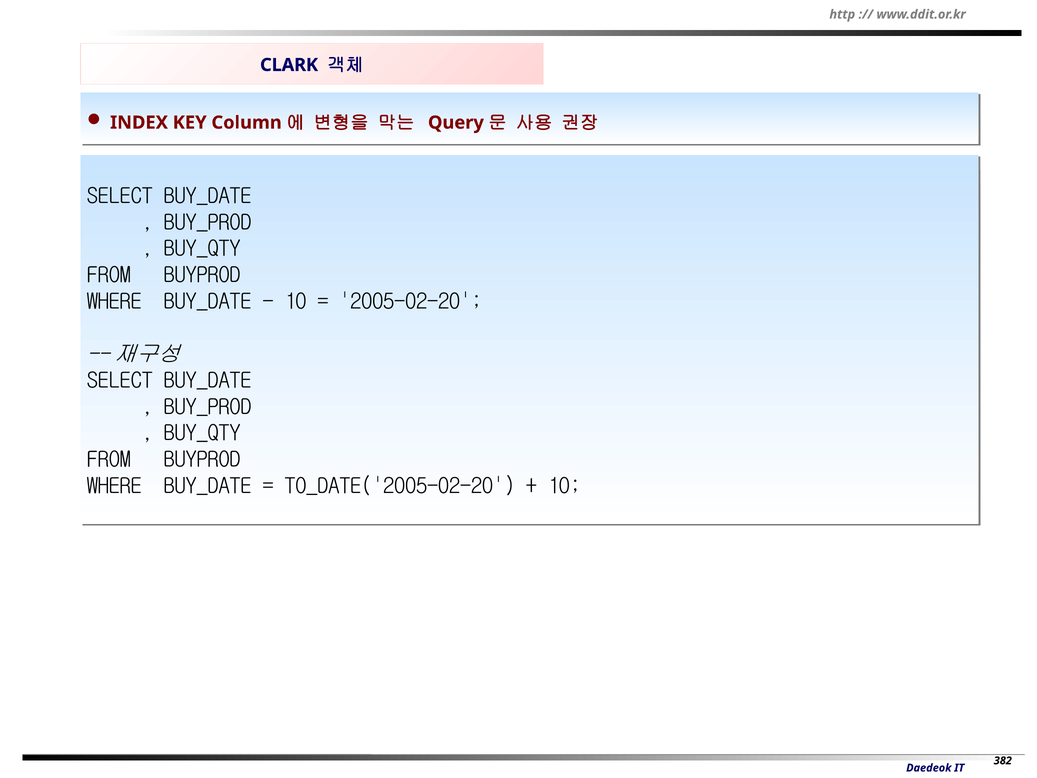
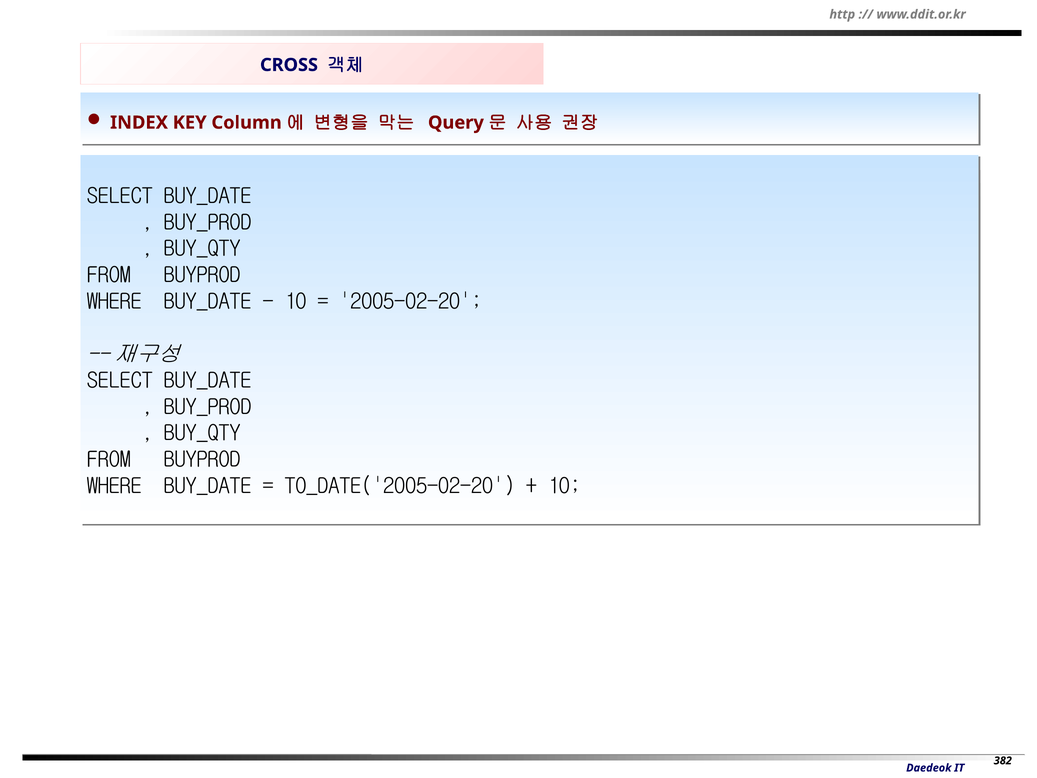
CLARK: CLARK -> CROSS
